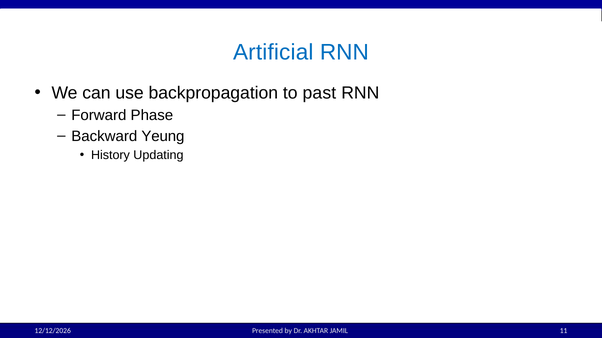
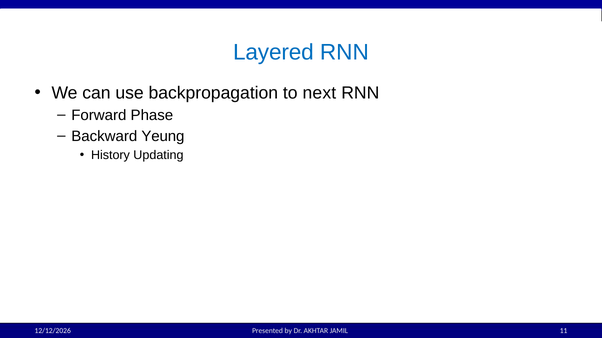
Artificial: Artificial -> Layered
past: past -> next
